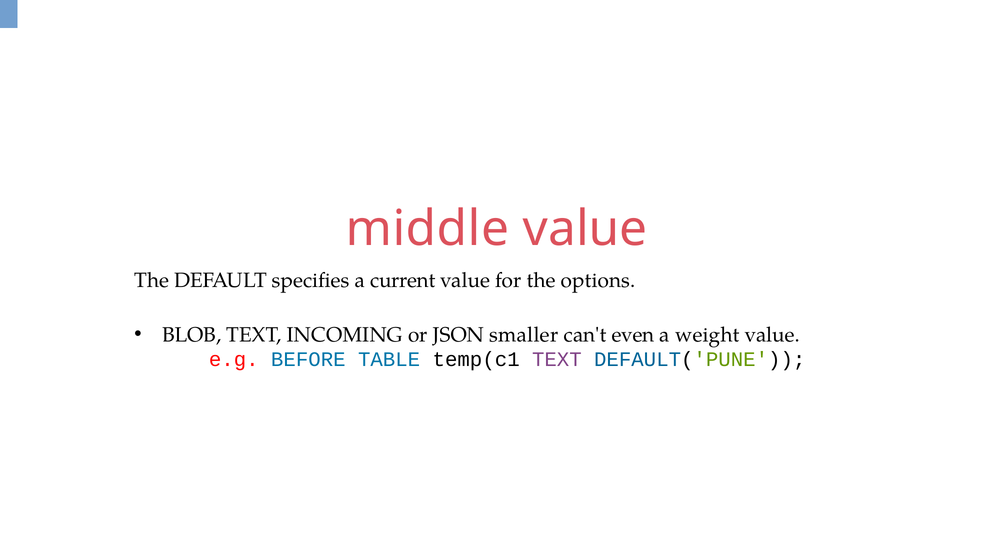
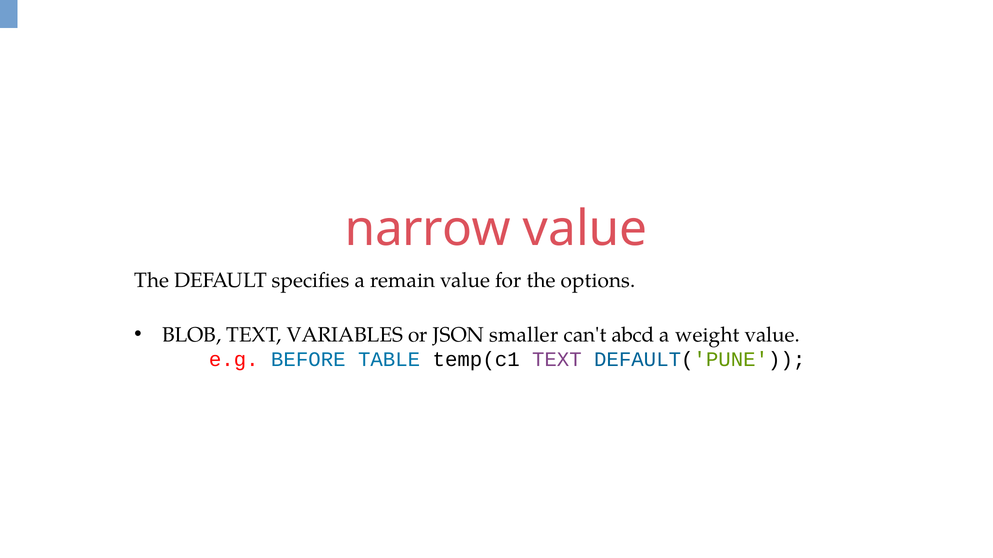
middle: middle -> narrow
current: current -> remain
INCOMING: INCOMING -> VARIABLES
even: even -> abcd
